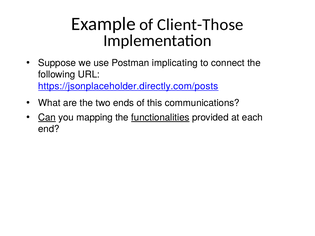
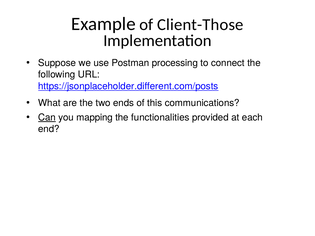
implicating: implicating -> processing
https://jsonplaceholder.directly.com/posts: https://jsonplaceholder.directly.com/posts -> https://jsonplaceholder.different.com/posts
functionalities underline: present -> none
